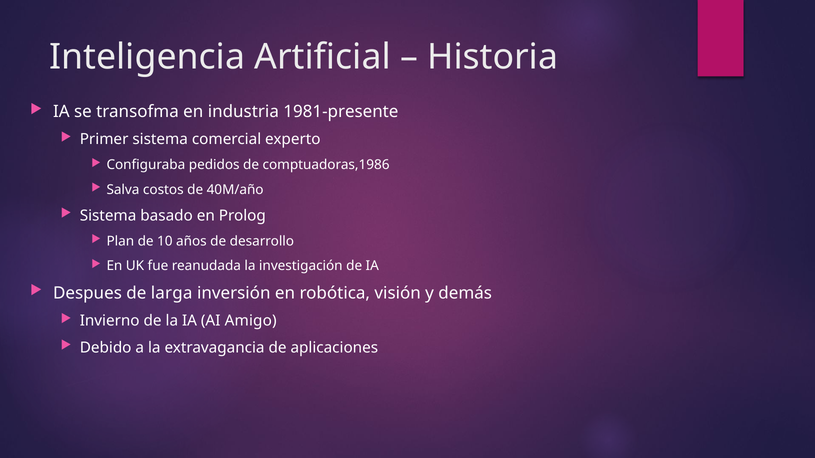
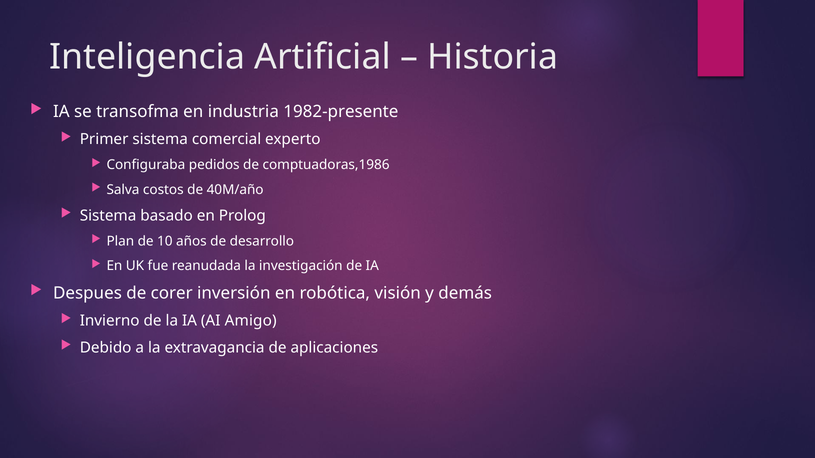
1981-presente: 1981-presente -> 1982-presente
larga: larga -> corer
